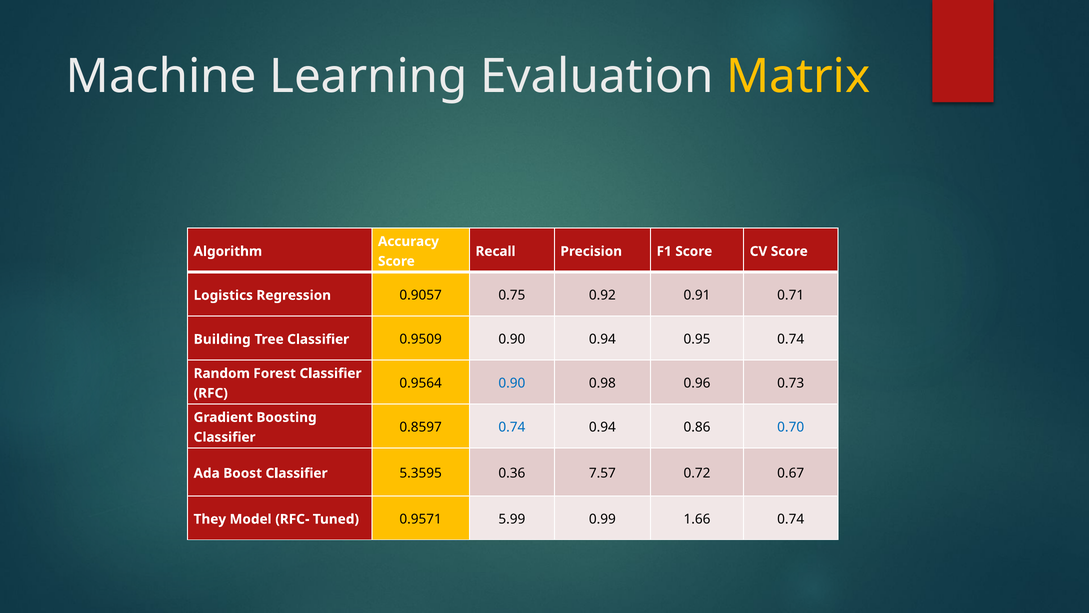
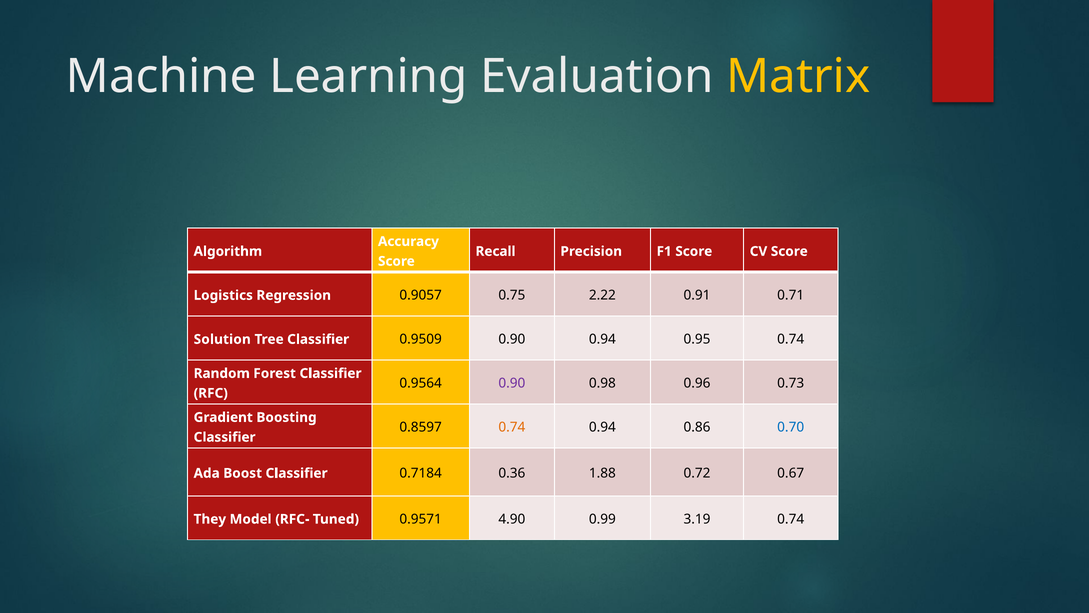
0.92: 0.92 -> 2.22
Building: Building -> Solution
0.90 at (512, 383) colour: blue -> purple
0.74 at (512, 427) colour: blue -> orange
5.3595: 5.3595 -> 0.7184
7.57: 7.57 -> 1.88
5.99: 5.99 -> 4.90
1.66: 1.66 -> 3.19
